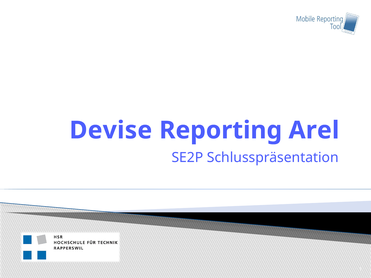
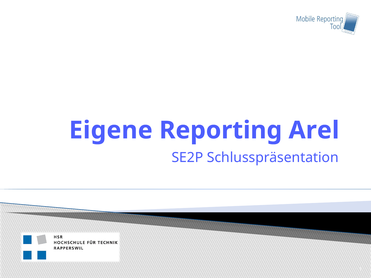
Devise: Devise -> Eigene
